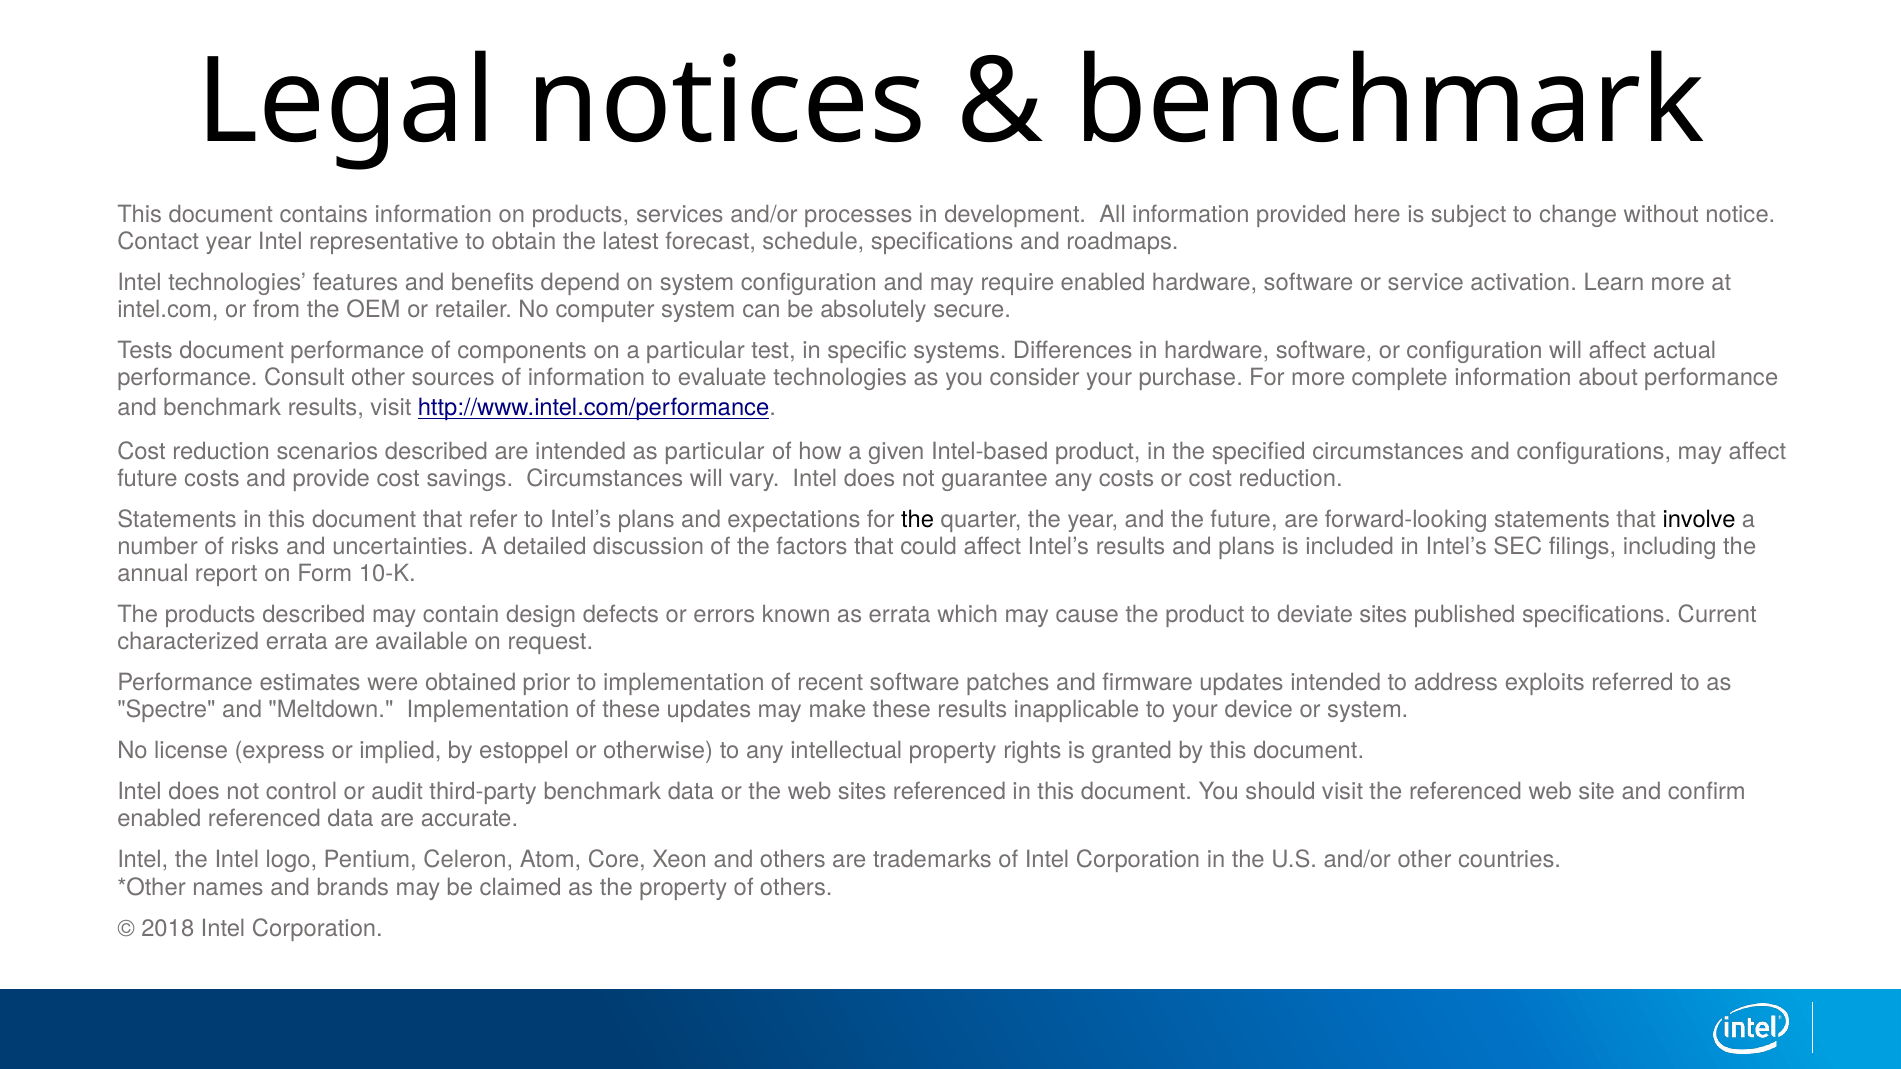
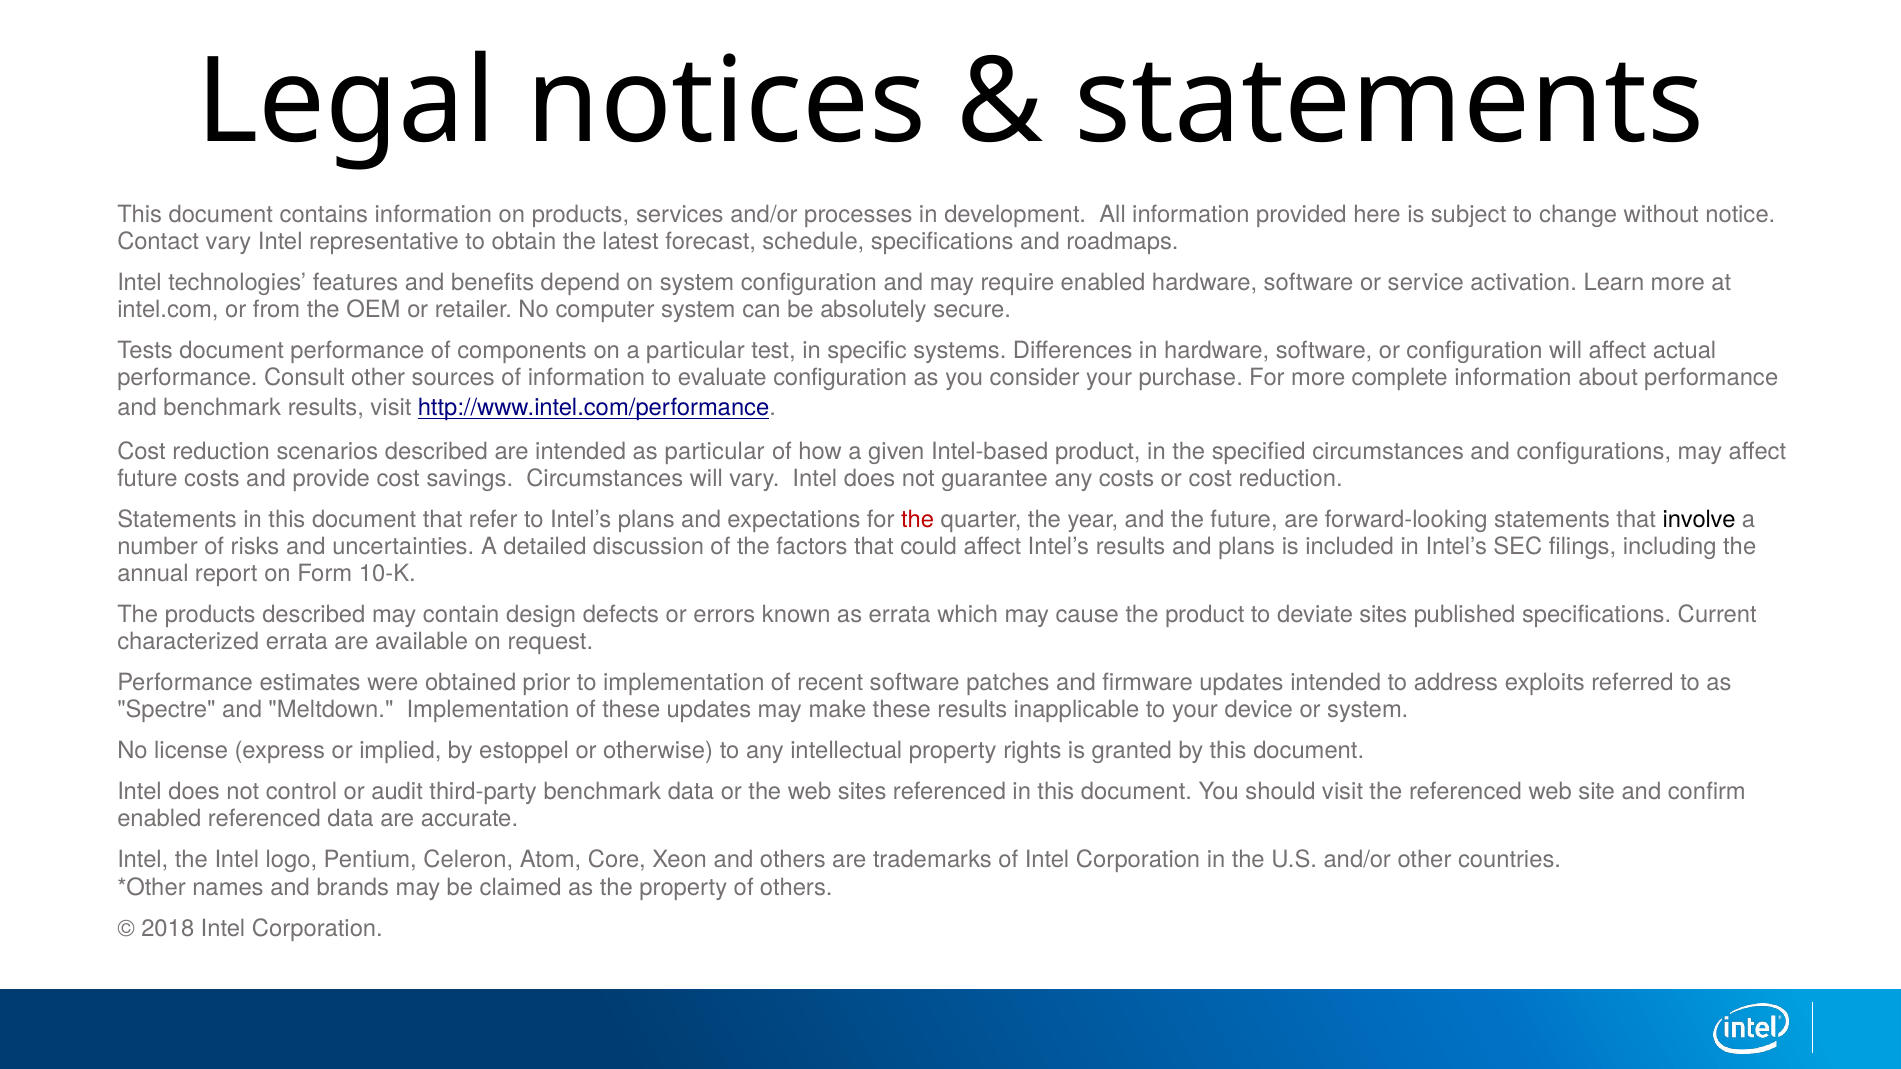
benchmark at (1390, 102): benchmark -> statements
Contact year: year -> vary
evaluate technologies: technologies -> configuration
the at (918, 519) colour: black -> red
